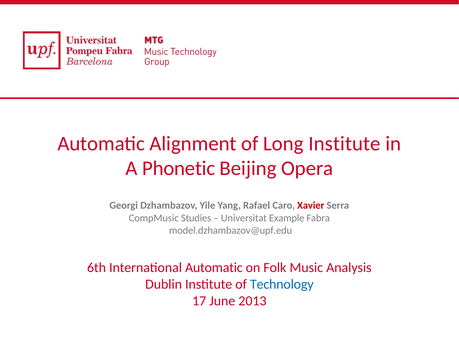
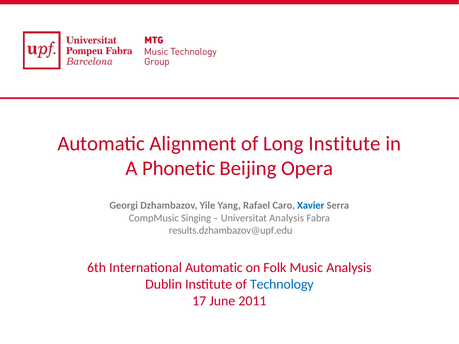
Xavier colour: red -> blue
Studies: Studies -> Singing
Universitat Example: Example -> Analysis
model.dzhambazov@upf.edu: model.dzhambazov@upf.edu -> results.dzhambazov@upf.edu
2013: 2013 -> 2011
